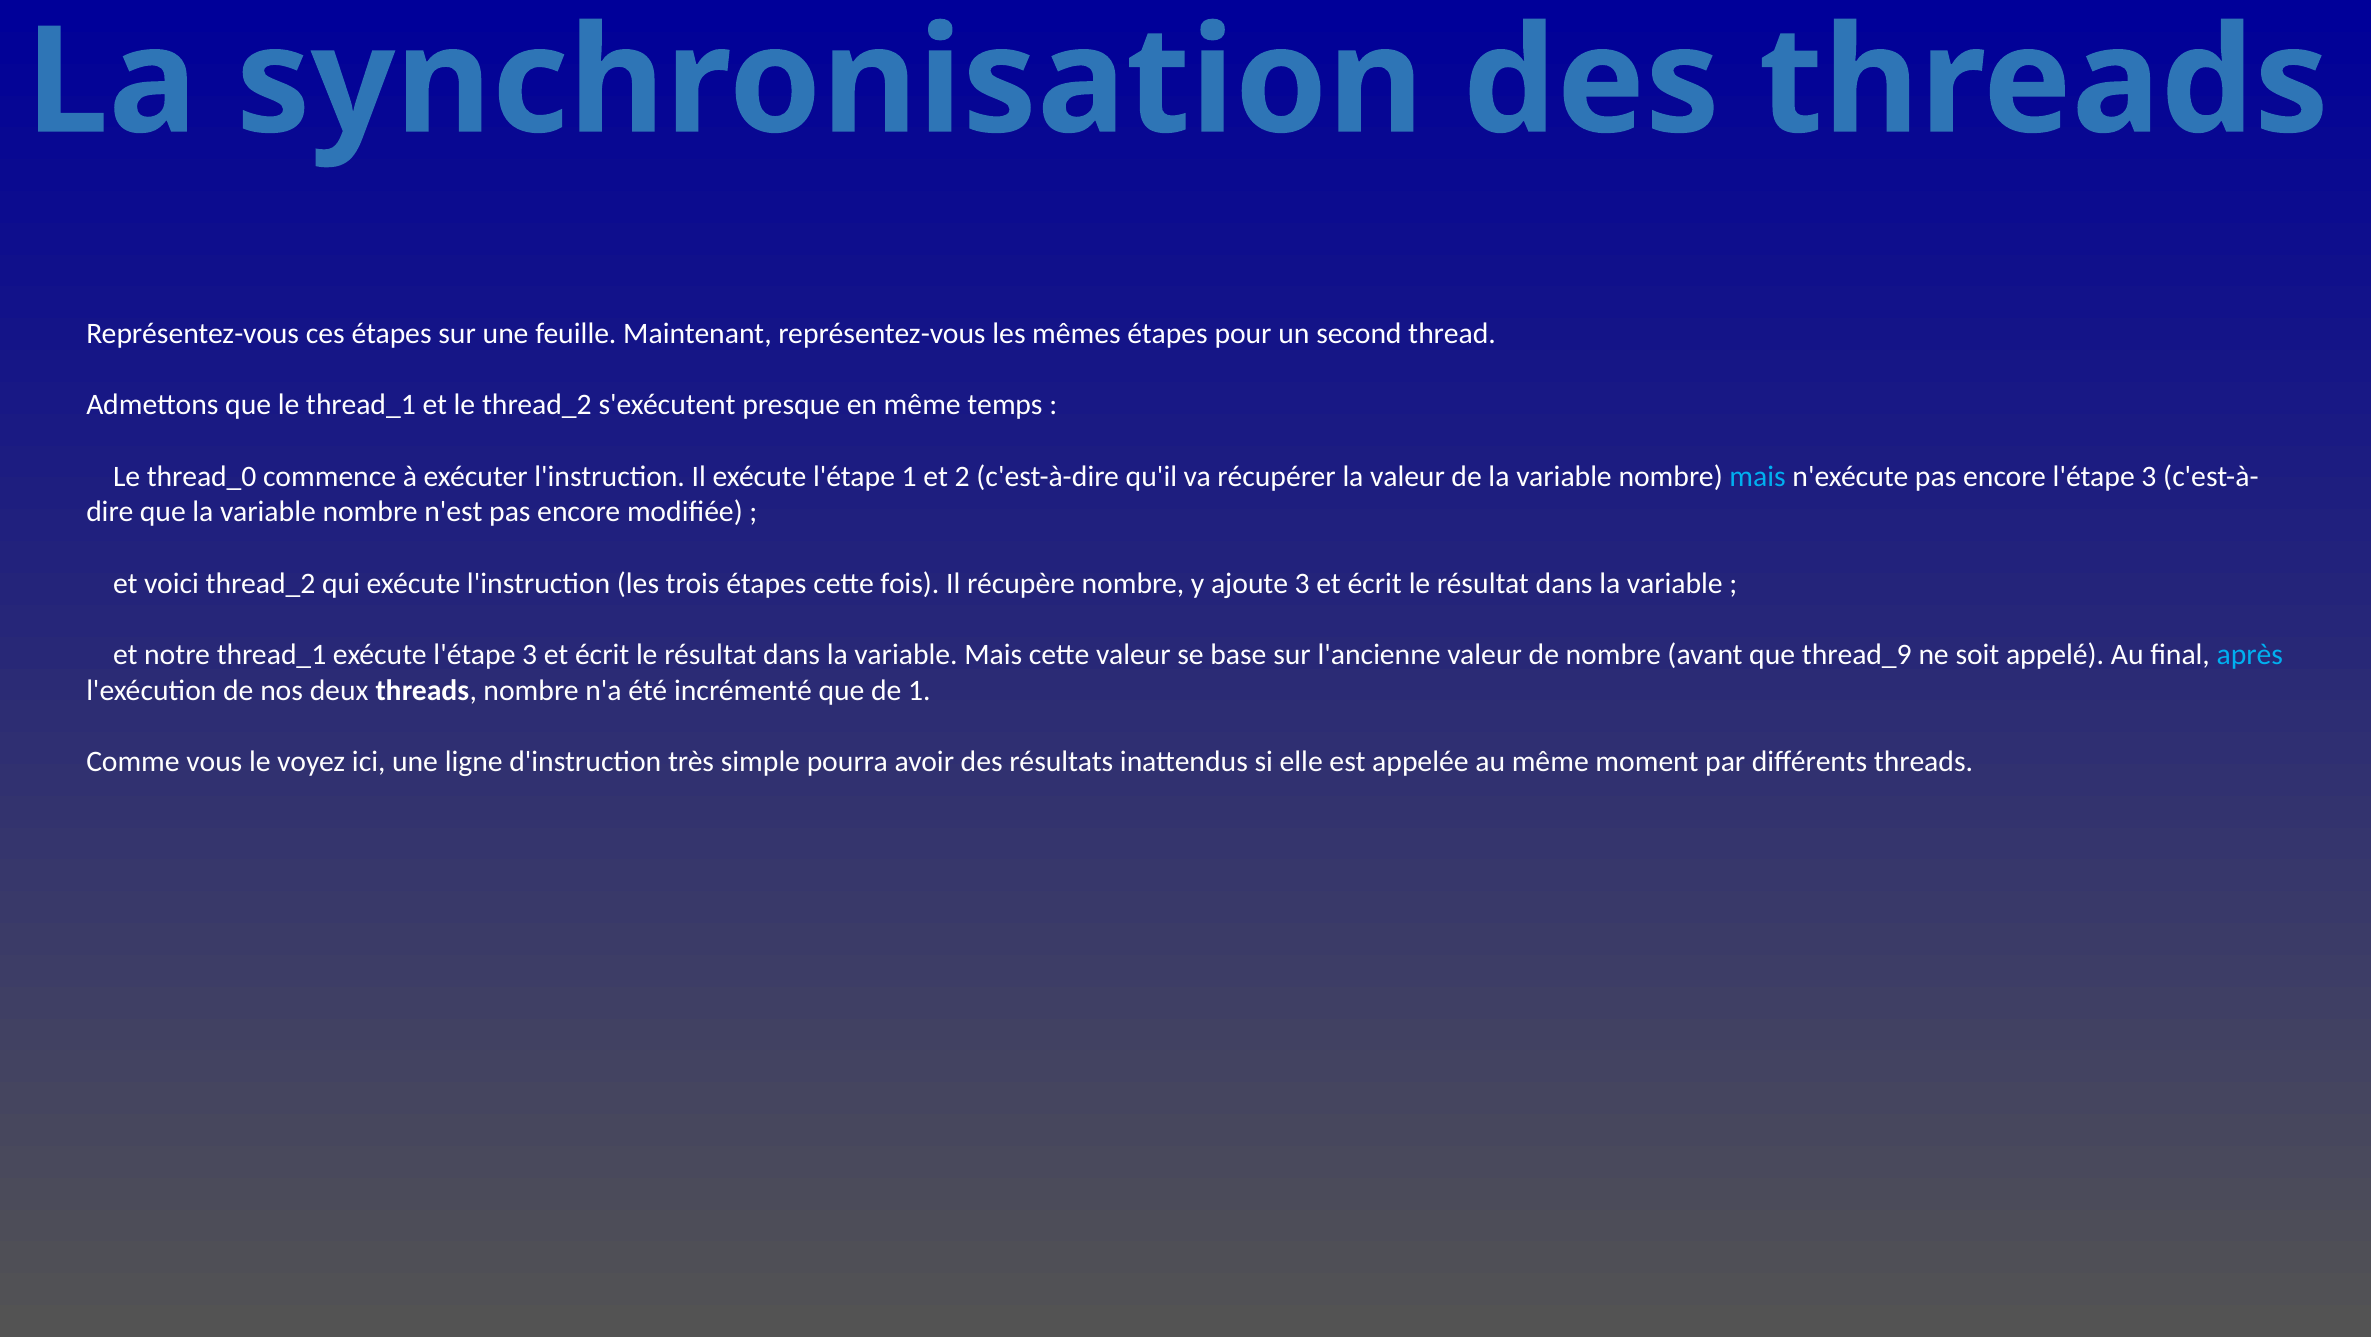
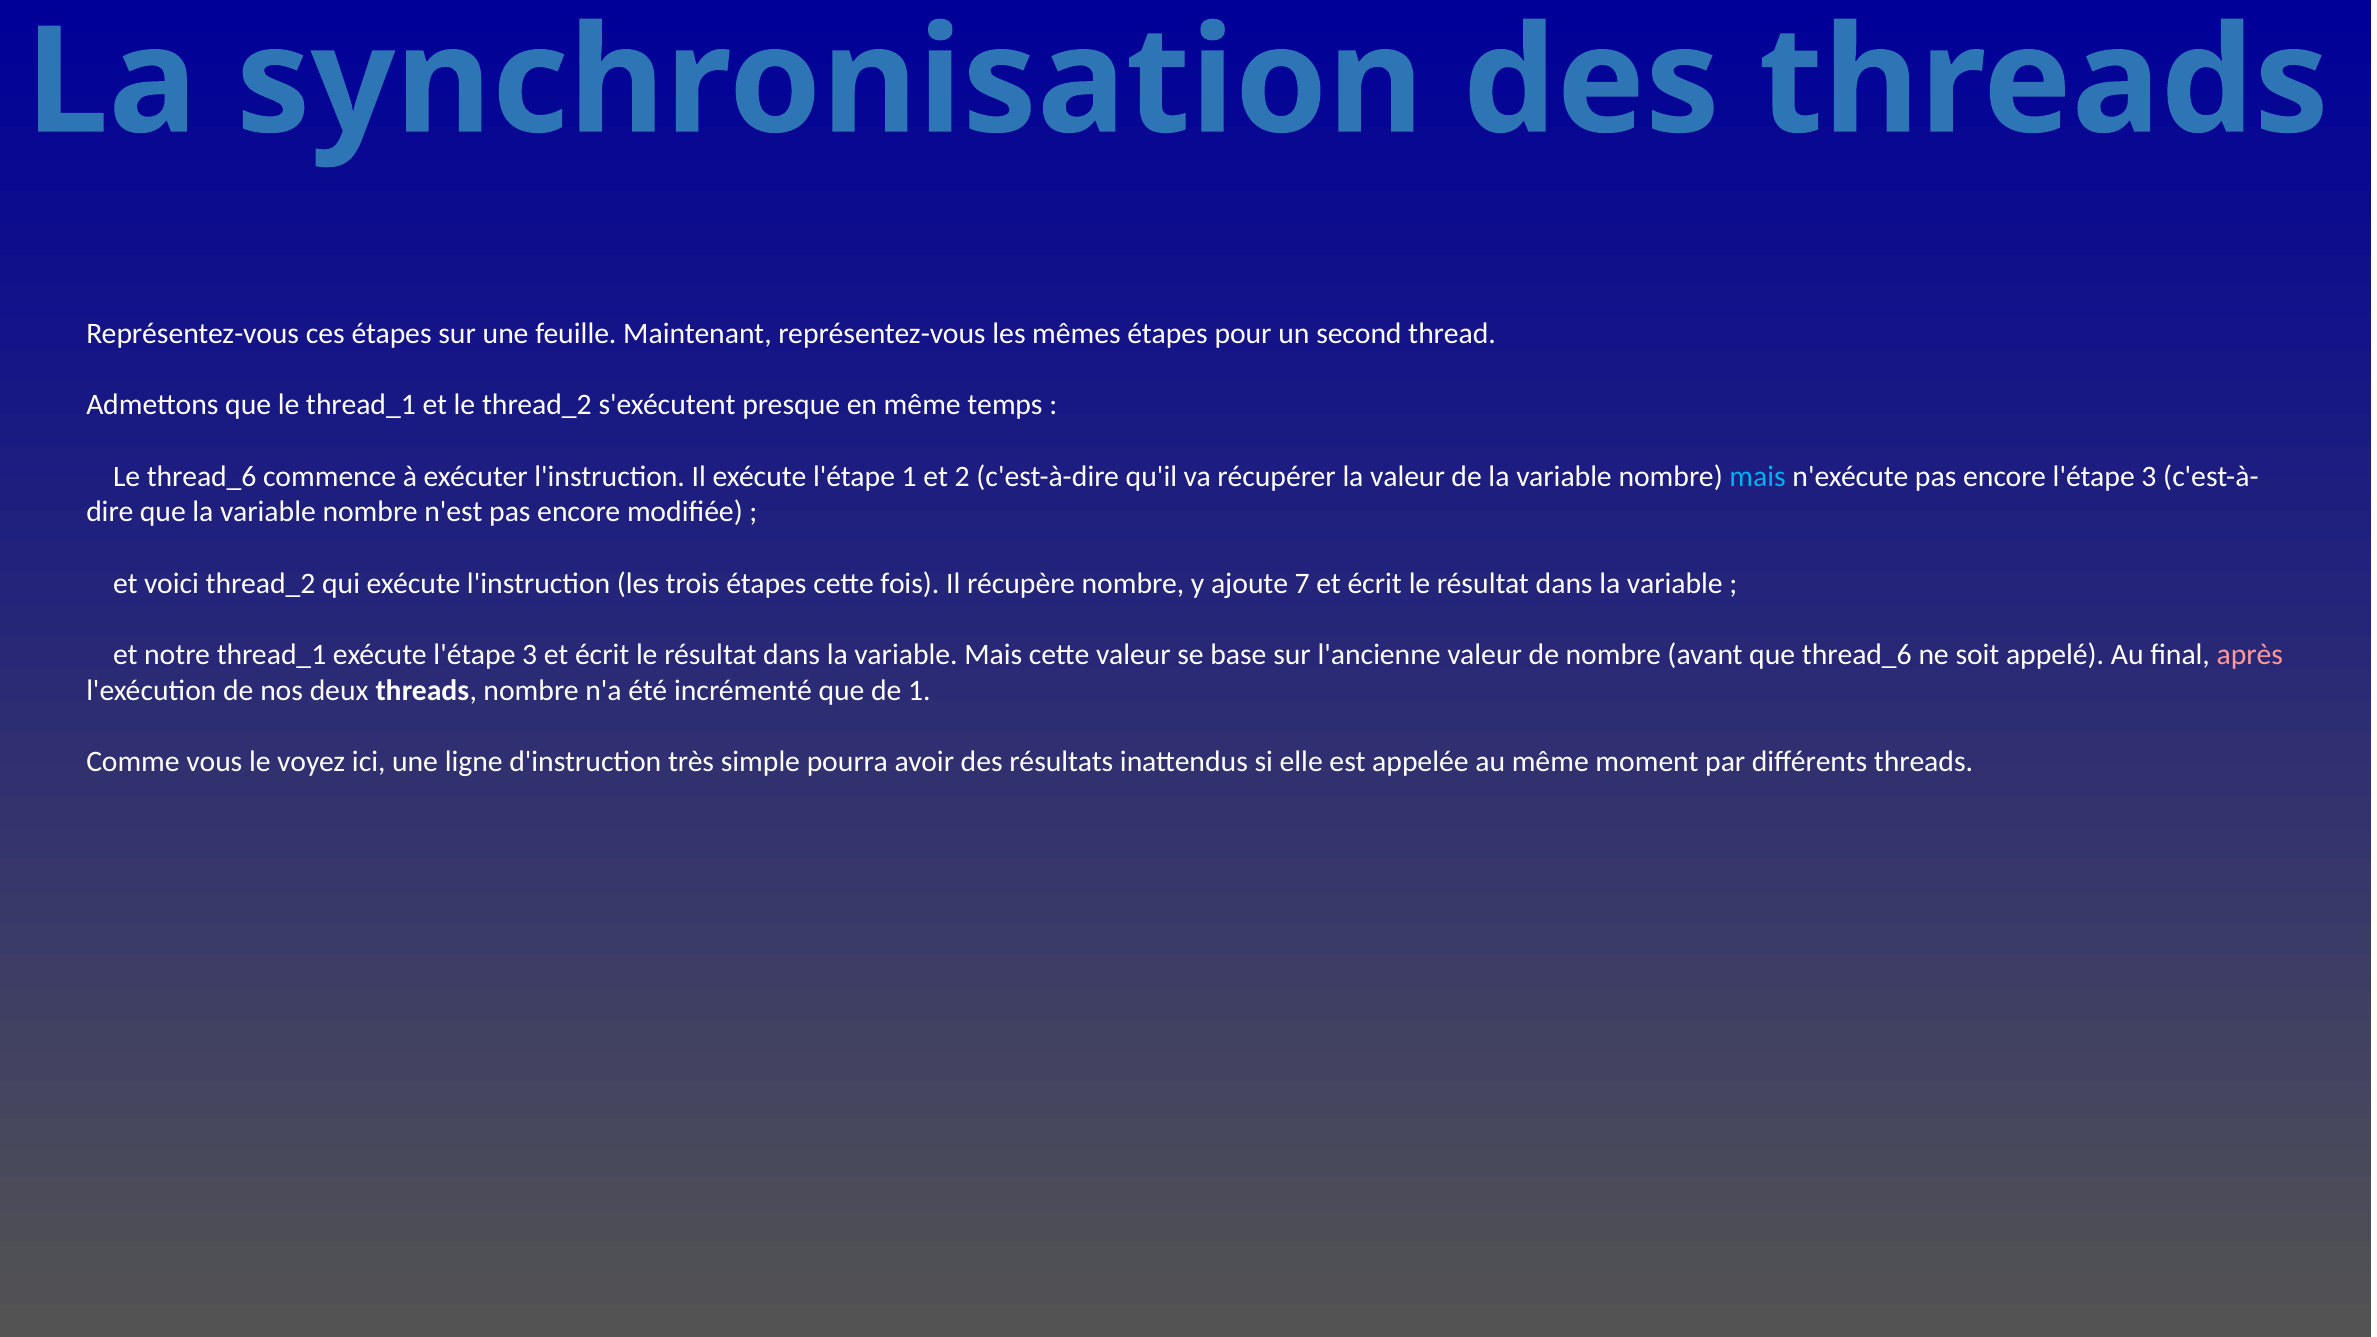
Le thread_0: thread_0 -> thread_6
ajoute 3: 3 -> 7
que thread_9: thread_9 -> thread_6
après colour: light blue -> pink
